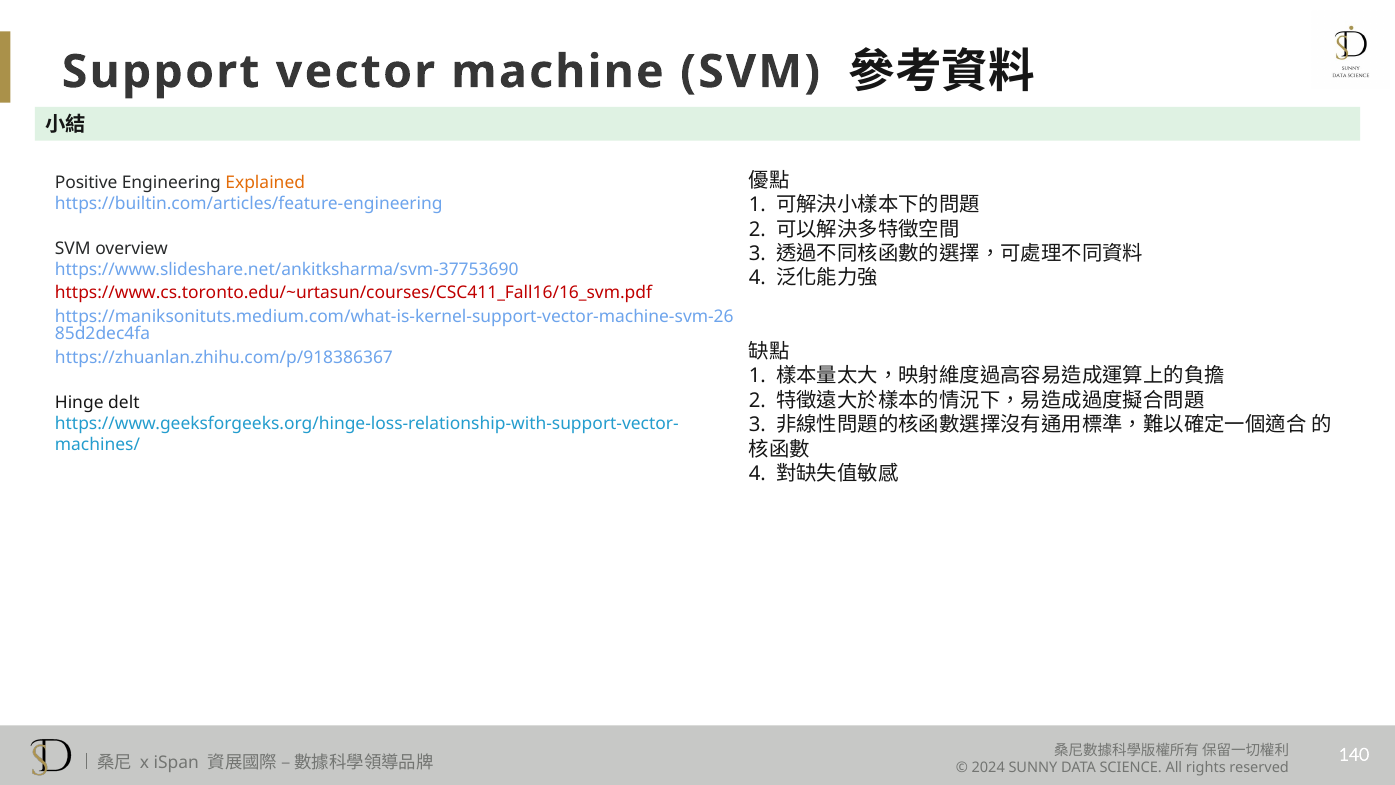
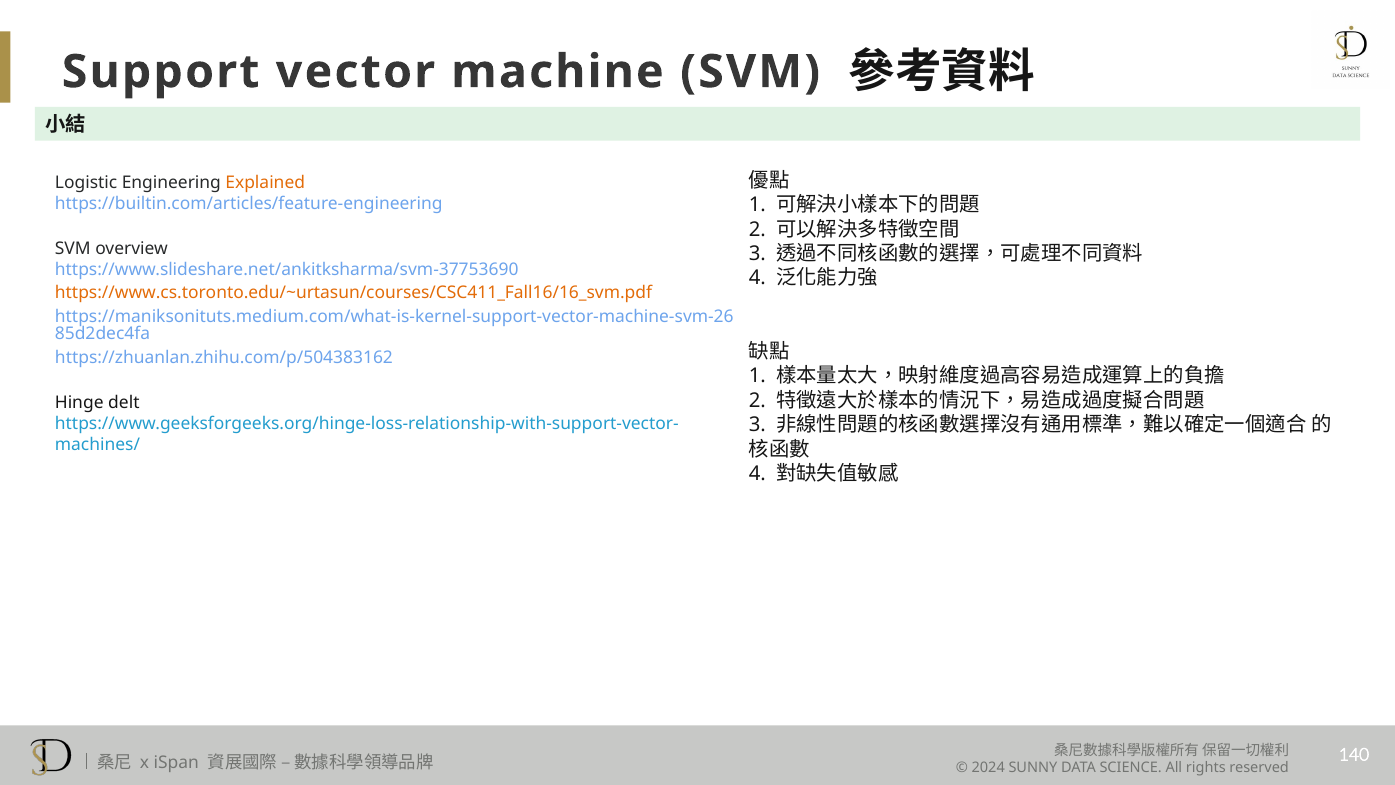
Positive: Positive -> Logistic
https://www.cs.toronto.edu/~urtasun/courses/CSC411_Fall16/16_svm.pdf colour: red -> orange
https://zhuanlan.zhihu.com/p/918386367: https://zhuanlan.zhihu.com/p/918386367 -> https://zhuanlan.zhihu.com/p/504383162
